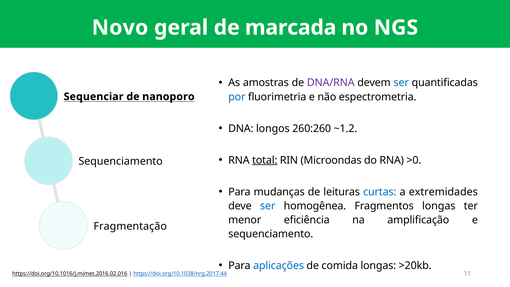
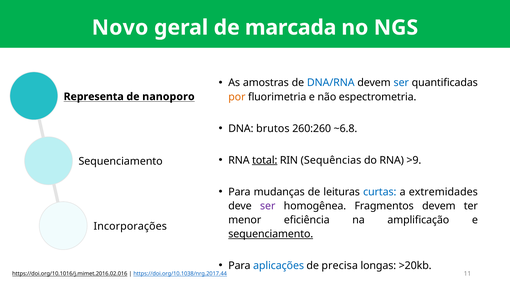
DNA/RNA colour: purple -> blue
por colour: blue -> orange
Sequenciar: Sequenciar -> Representa
longos: longos -> brutos
~1.2: ~1.2 -> ~6.8
Microondas: Microondas -> Sequências
>0: >0 -> >9
ser at (268, 206) colour: blue -> purple
Fragmentos longas: longas -> devem
Fragmentação: Fragmentação -> Incorporações
sequenciamento at (271, 234) underline: none -> present
comida: comida -> precisa
